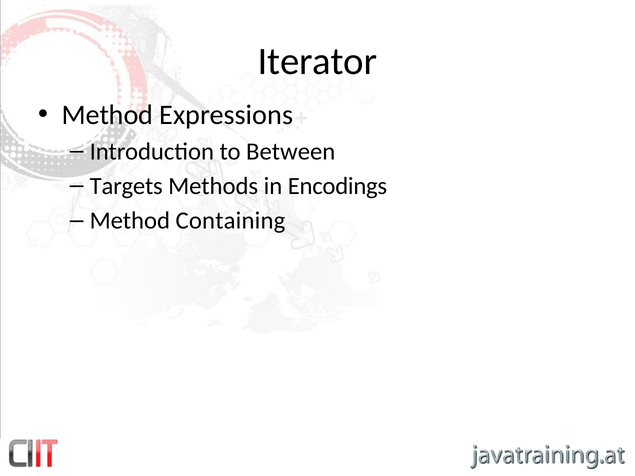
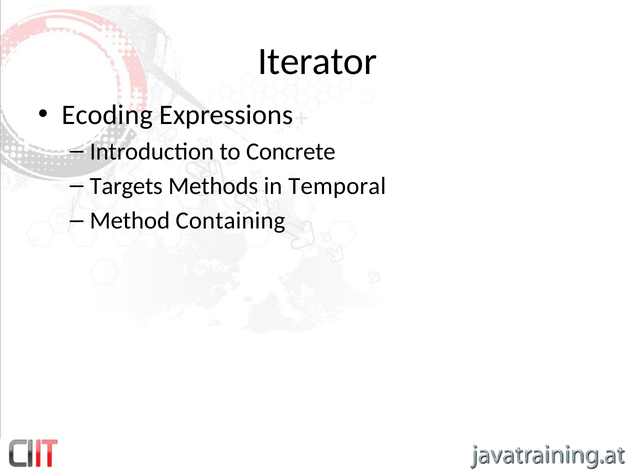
Method at (108, 115): Method -> Ecoding
Between: Between -> Concrete
Encodings: Encodings -> Temporal
